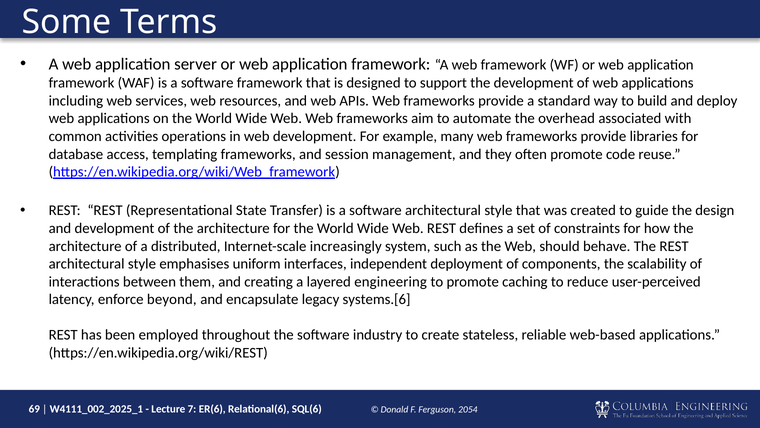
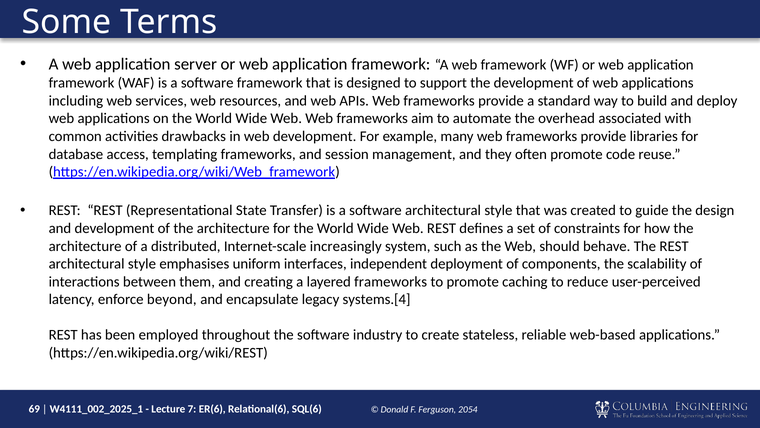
operations: operations -> drawbacks
layered engineering: engineering -> frameworks
systems.[6: systems.[6 -> systems.[4
